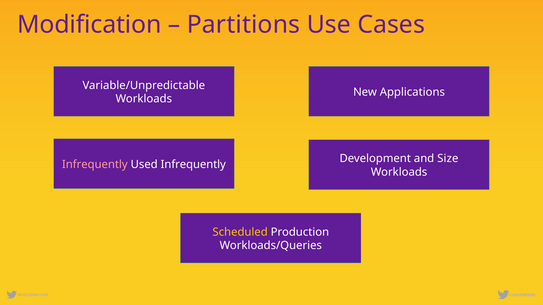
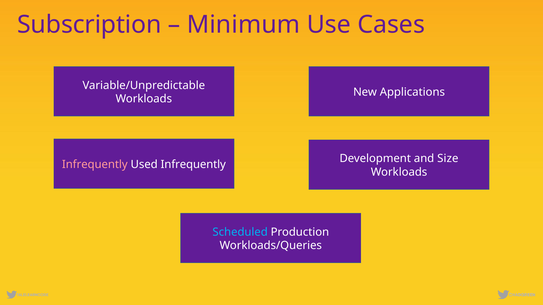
Modification: Modification -> Subscription
Partitions: Partitions -> Minimum
Scheduled colour: yellow -> light blue
